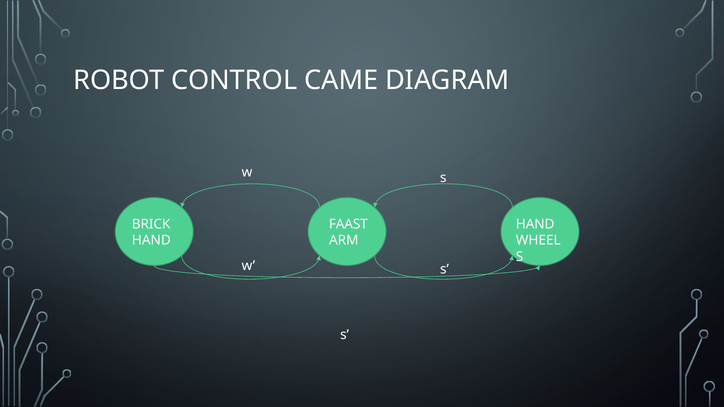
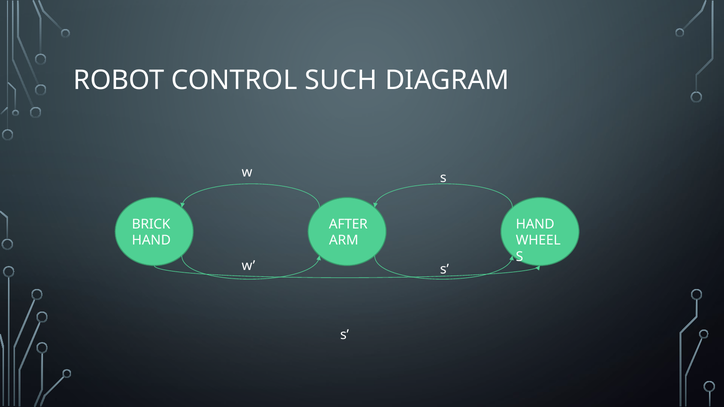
CAME: CAME -> SUCH
FAAST: FAAST -> AFTER
